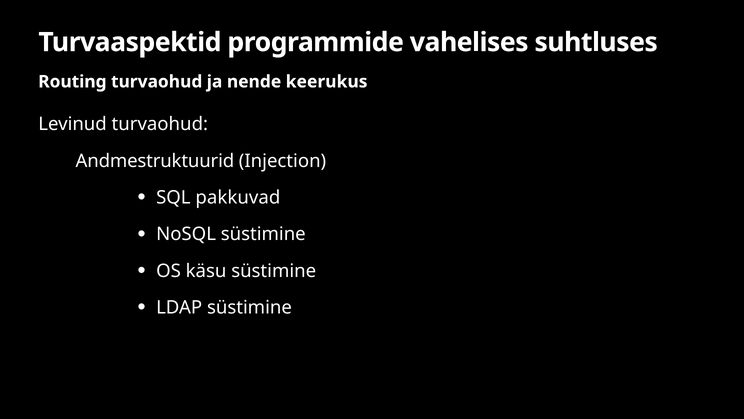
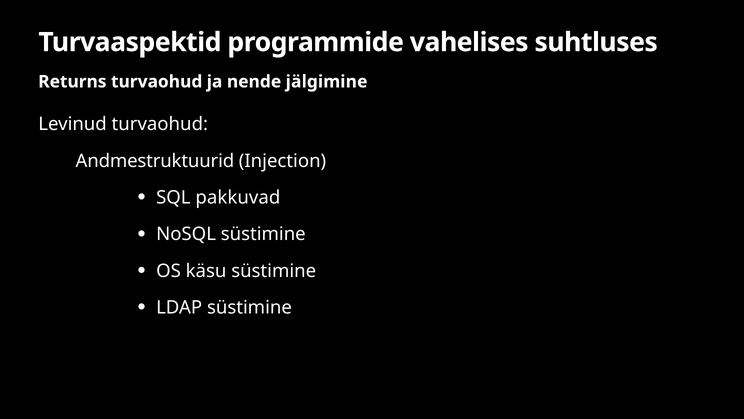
Routing: Routing -> Returns
keerukus: keerukus -> jälgimine
